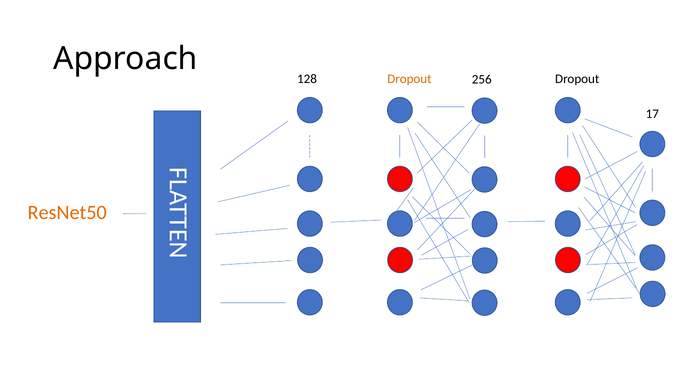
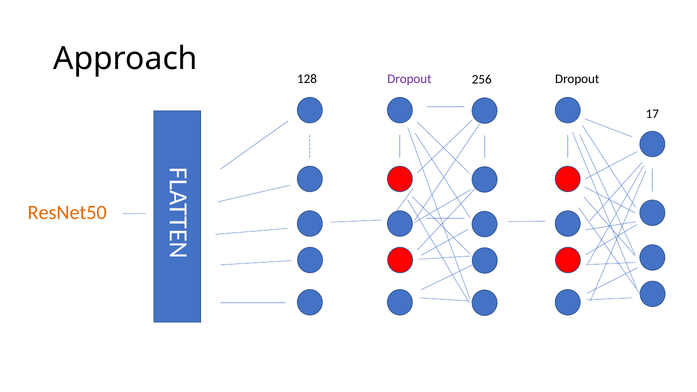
Dropout at (409, 79) colour: orange -> purple
